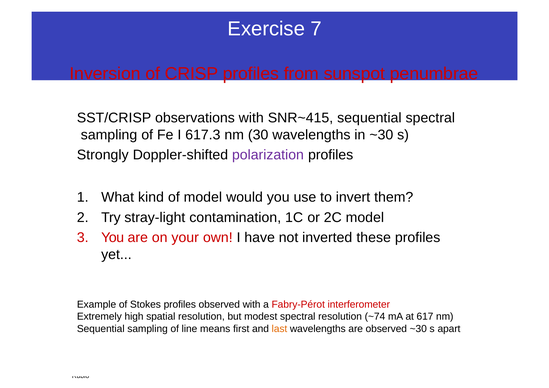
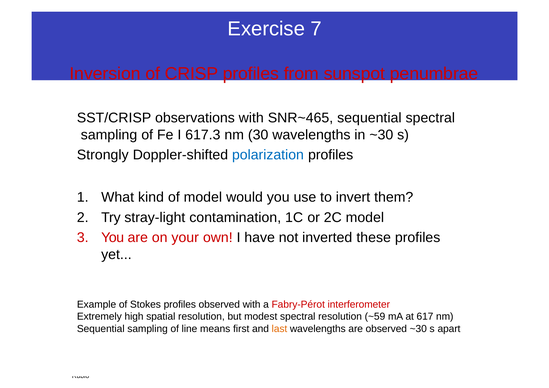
SNR~415: SNR~415 -> SNR~465
polarization colour: purple -> blue
~74: ~74 -> ~59
